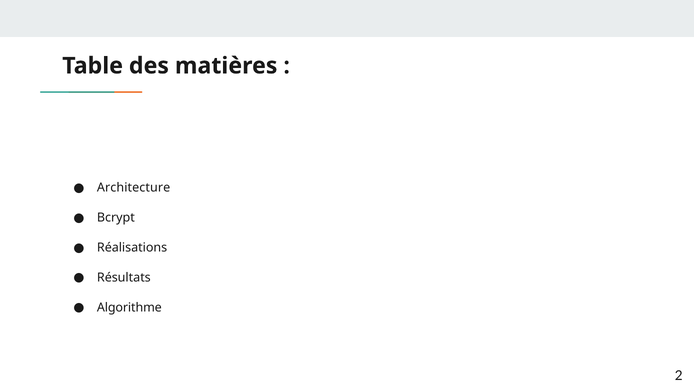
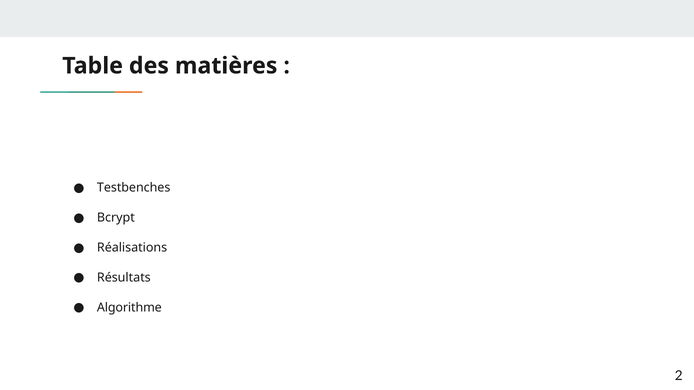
Architecture: Architecture -> Testbenches
